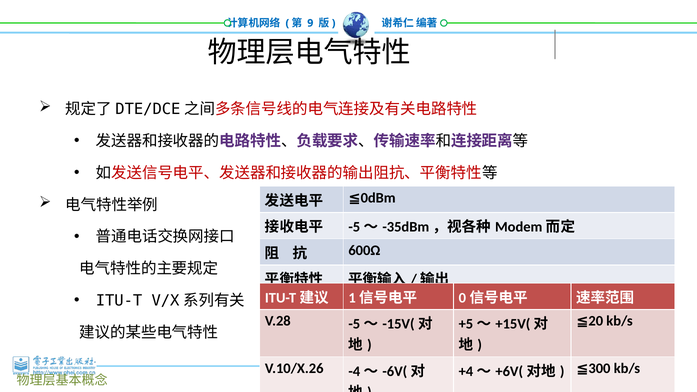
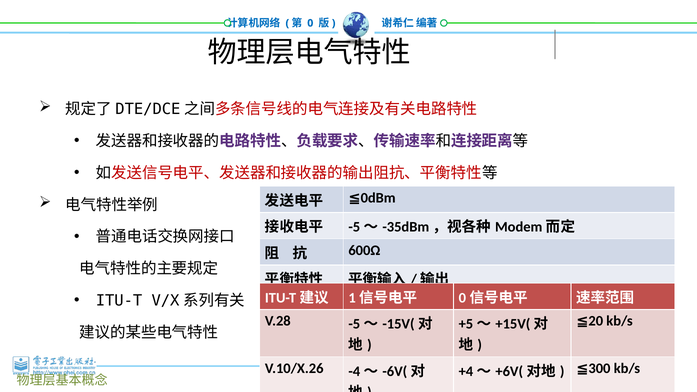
9: 9 -> 0
